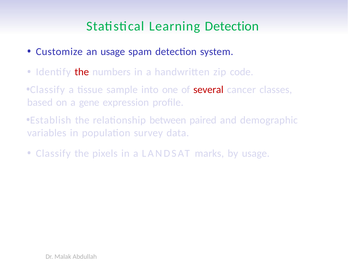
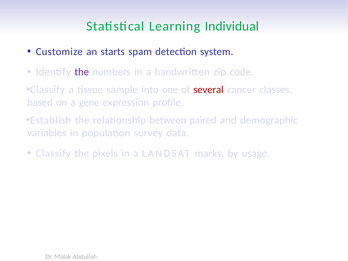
Learning Detection: Detection -> Individual
an usage: usage -> starts
the at (82, 72) colour: red -> purple
